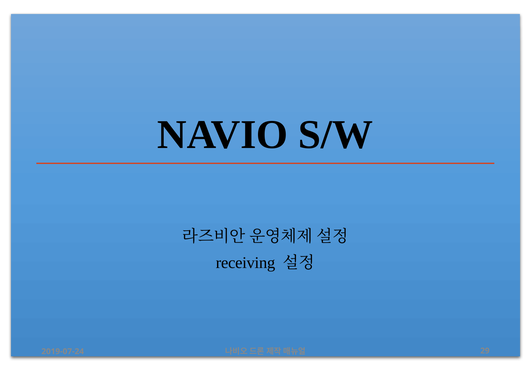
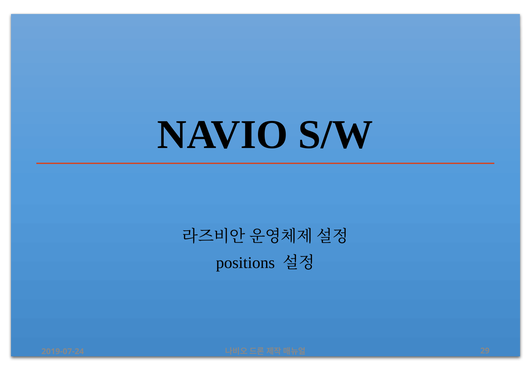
receiving: receiving -> positions
